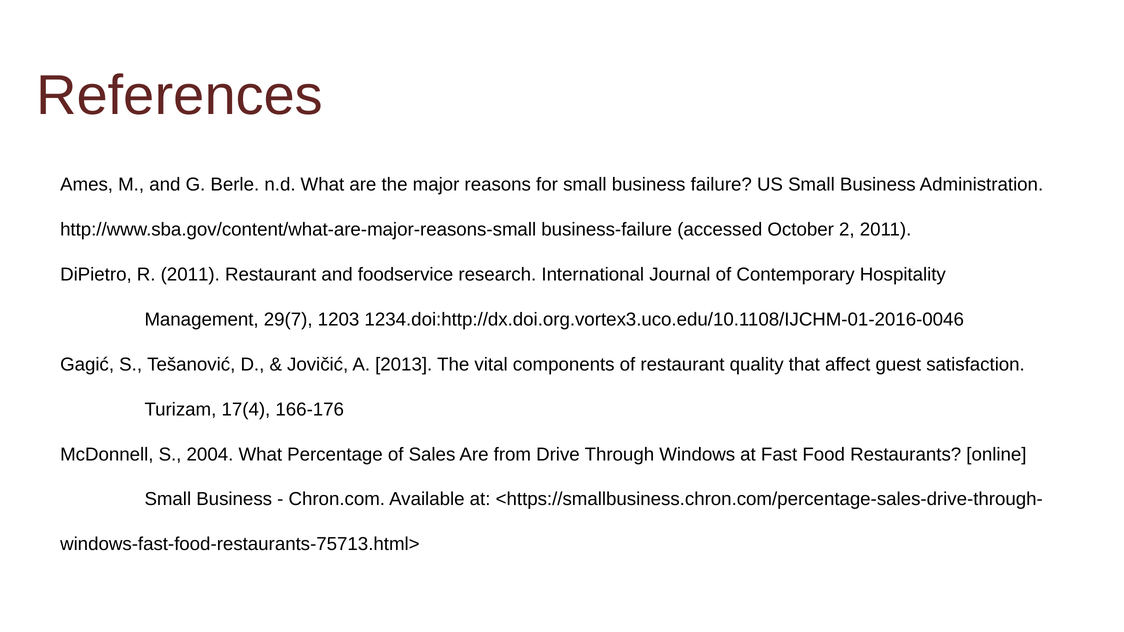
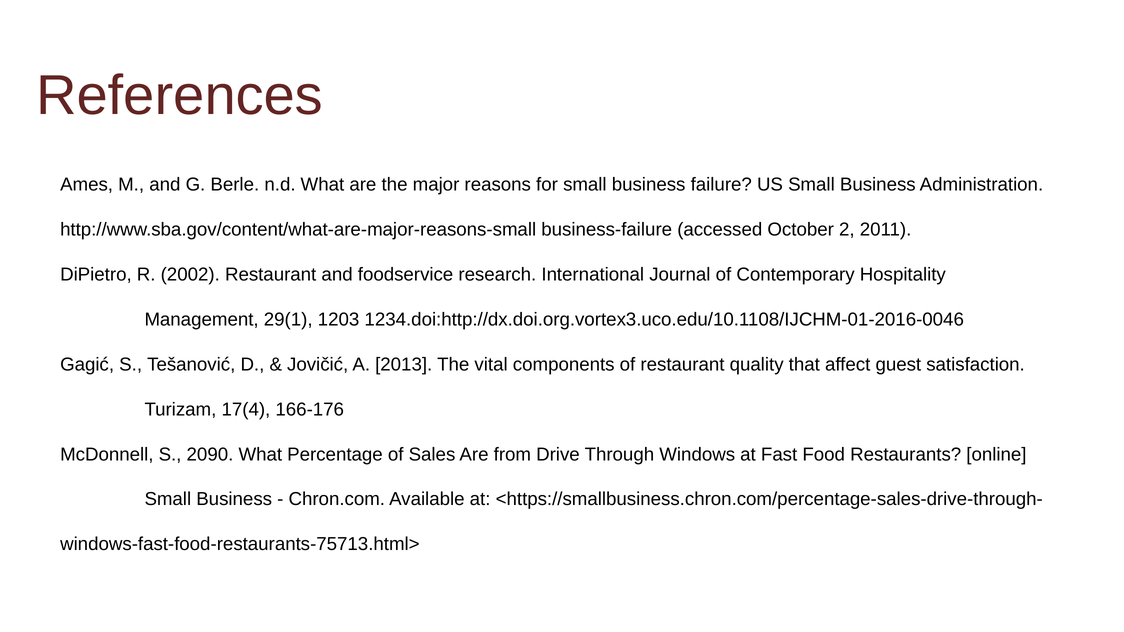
R 2011: 2011 -> 2002
29(7: 29(7 -> 29(1
2004: 2004 -> 2090
